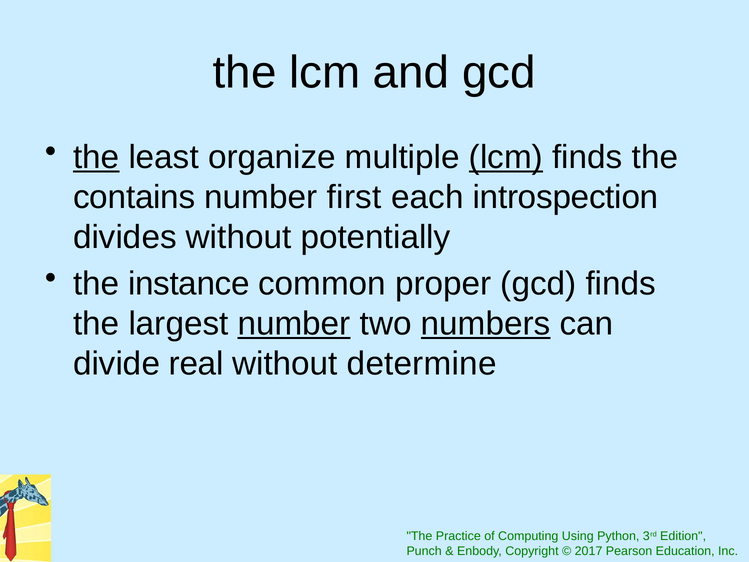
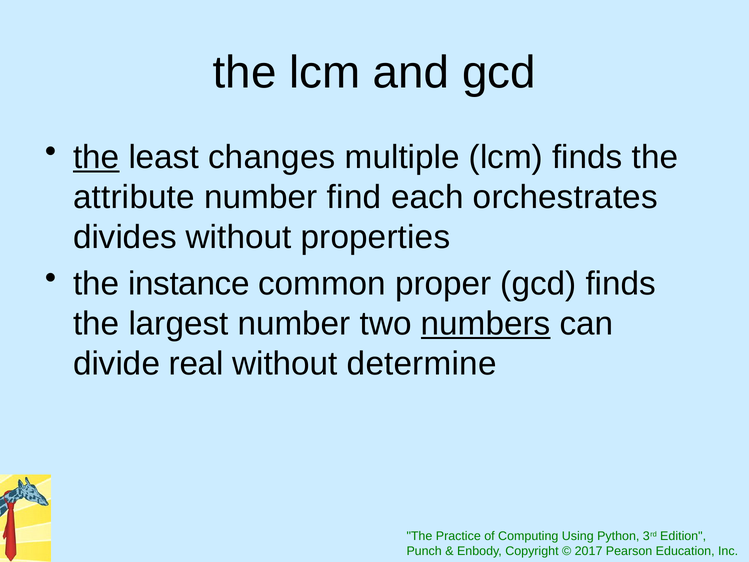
organize: organize -> changes
lcm at (506, 157) underline: present -> none
contains: contains -> attribute
first: first -> find
introspection: introspection -> orchestrates
potentially: potentially -> properties
number at (294, 324) underline: present -> none
